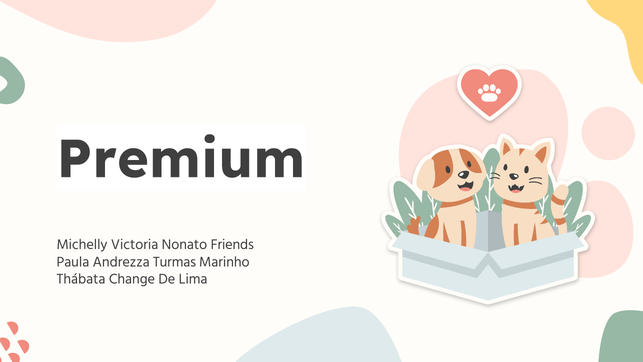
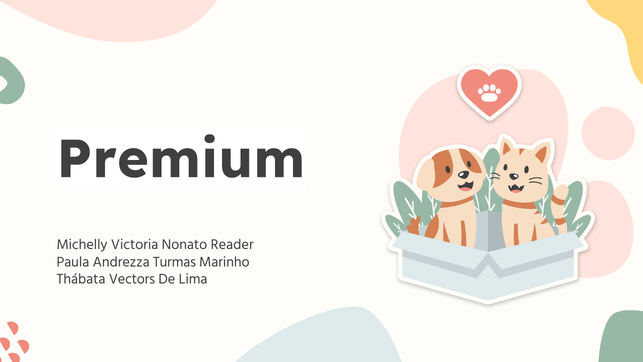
Friends: Friends -> Reader
Change: Change -> Vectors
